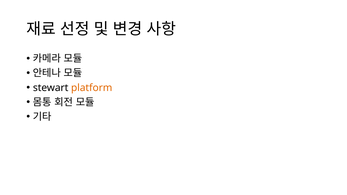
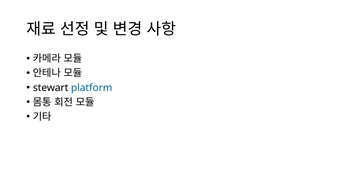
platform colour: orange -> blue
